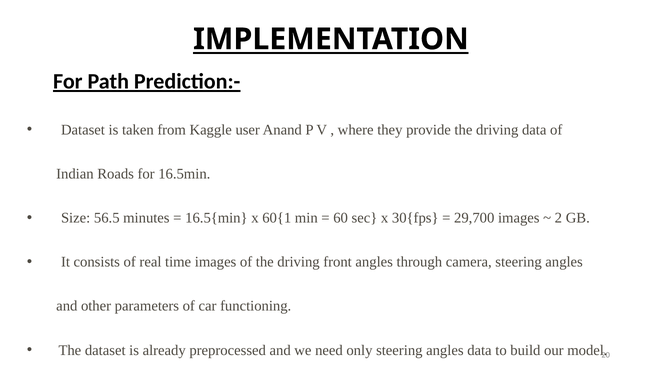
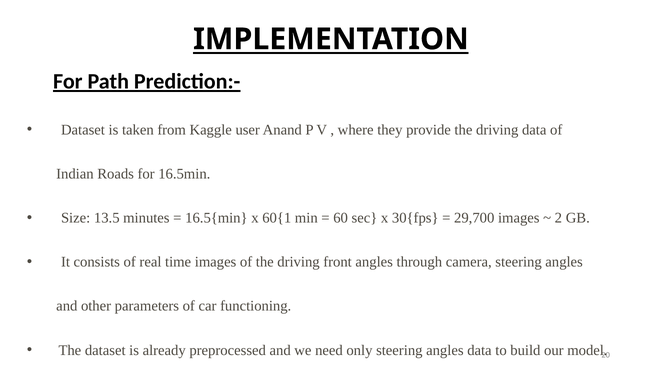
56.5: 56.5 -> 13.5
